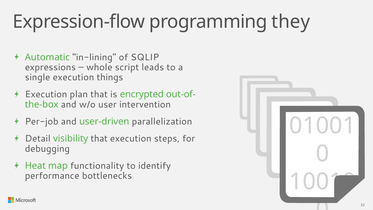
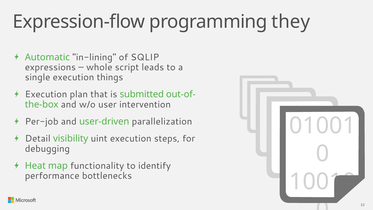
encrypted: encrypted -> submitted
visibility that: that -> uint
